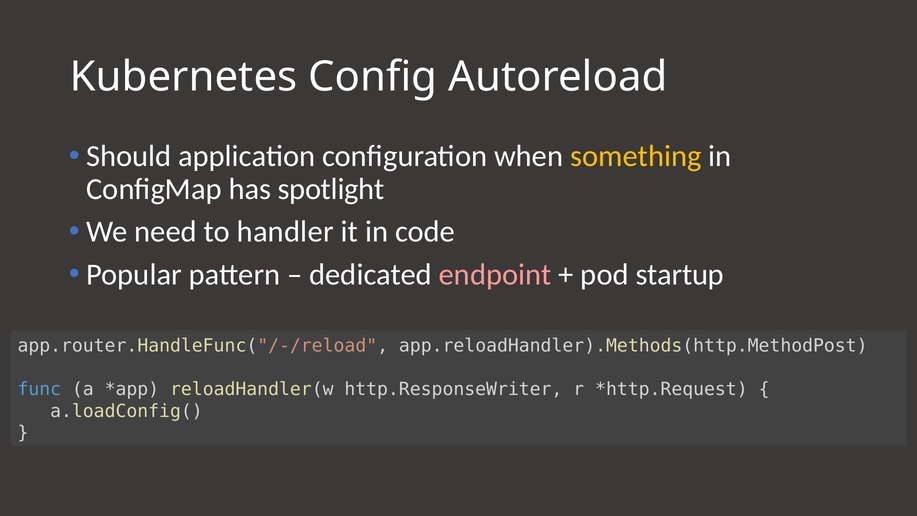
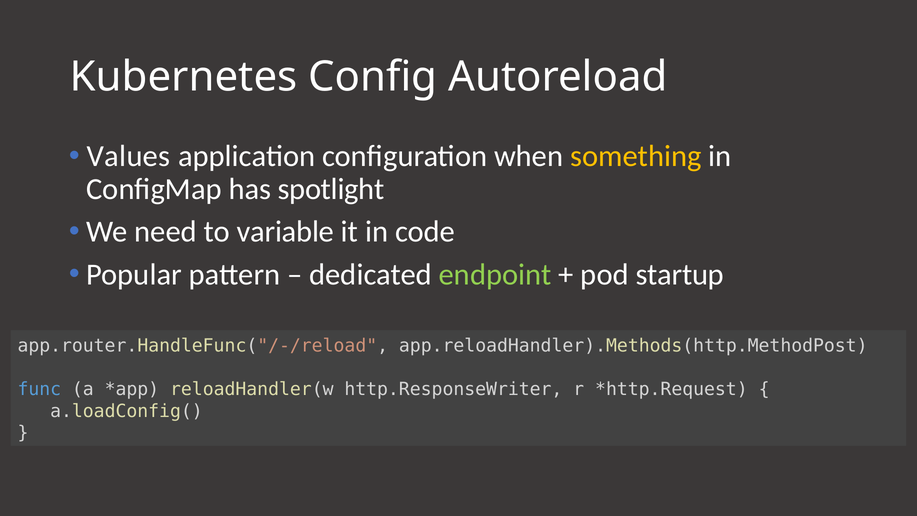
Should: Should -> Values
handler: handler -> variable
endpoint colour: pink -> light green
